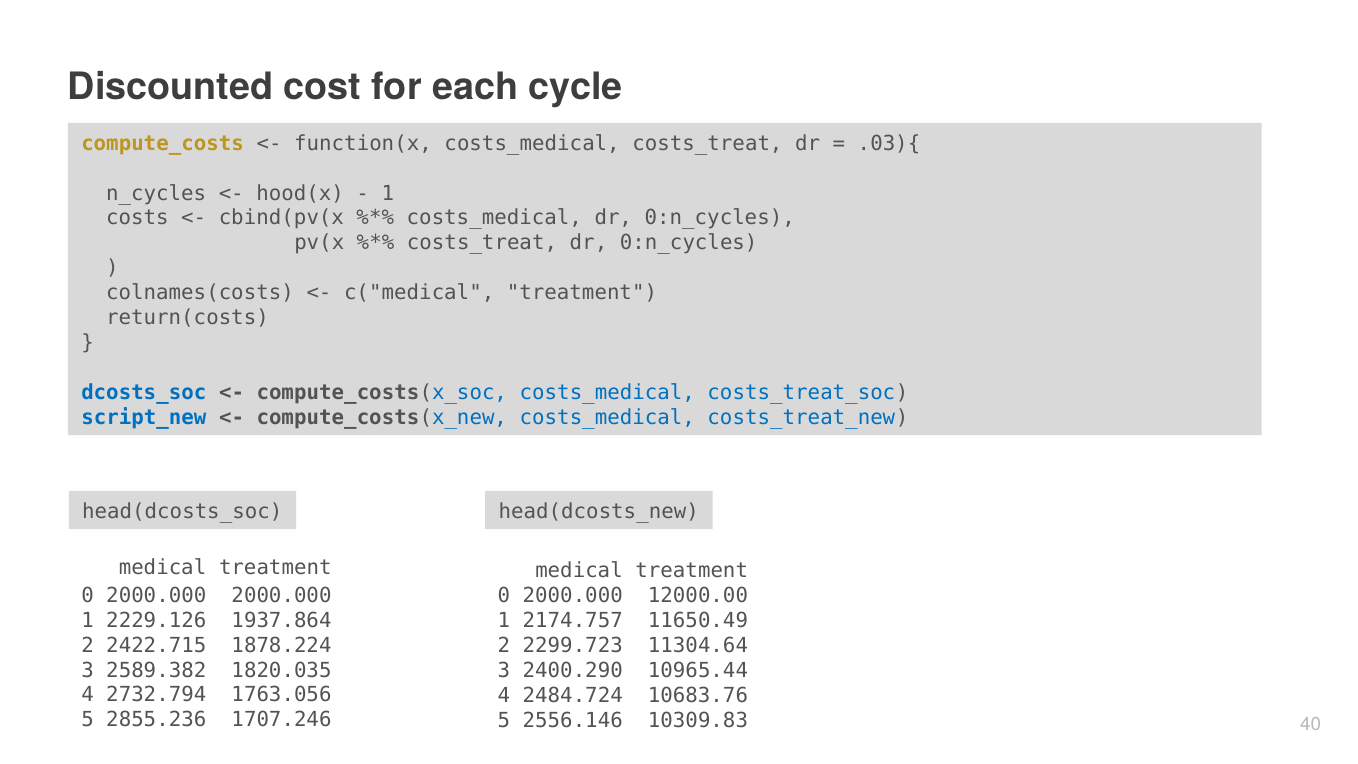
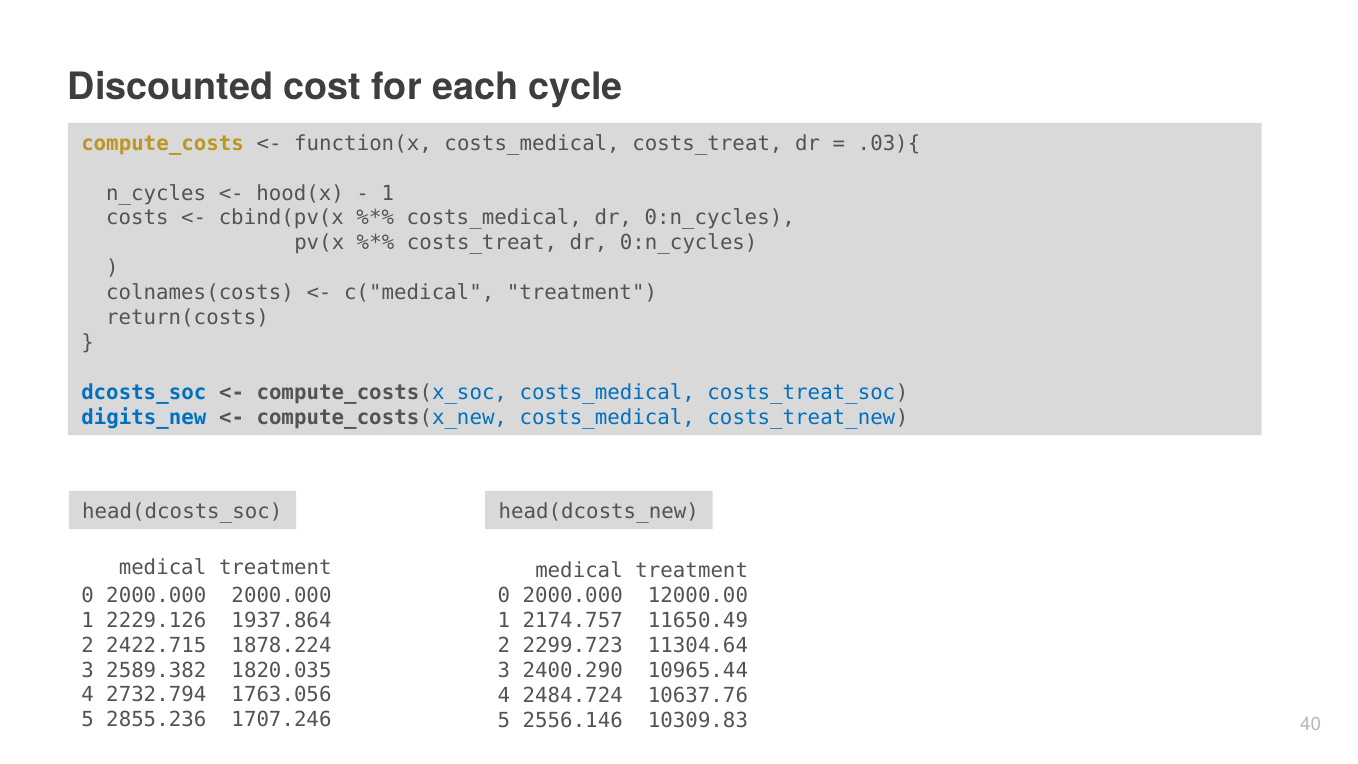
script_new: script_new -> digits_new
10683.76: 10683.76 -> 10637.76
